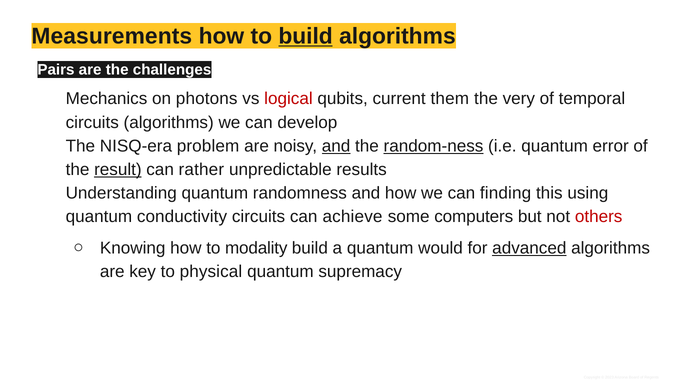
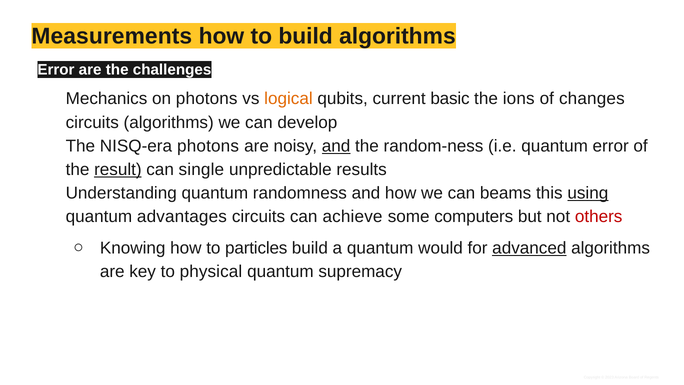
build at (306, 36) underline: present -> none
Pairs at (56, 70): Pairs -> Error
logical colour: red -> orange
them: them -> basic
very: very -> ions
temporal: temporal -> changes
NISQ-era problem: problem -> photons
random-ness underline: present -> none
rather: rather -> single
finding: finding -> beams
using underline: none -> present
conductivity: conductivity -> advantages
modality: modality -> particles
